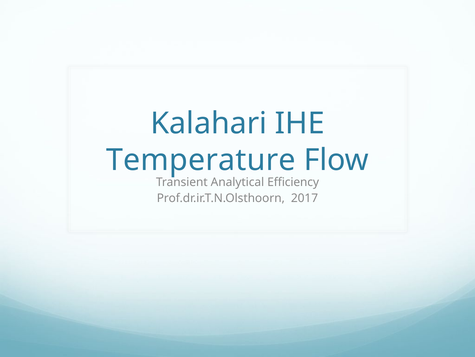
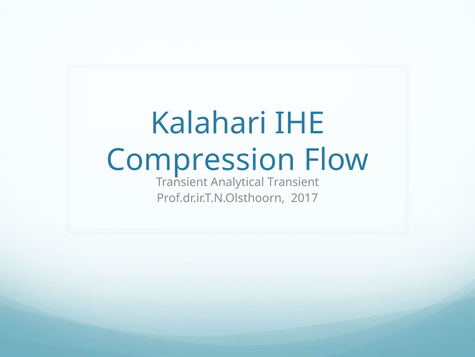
Temperature: Temperature -> Compression
Analytical Efficiency: Efficiency -> Transient
